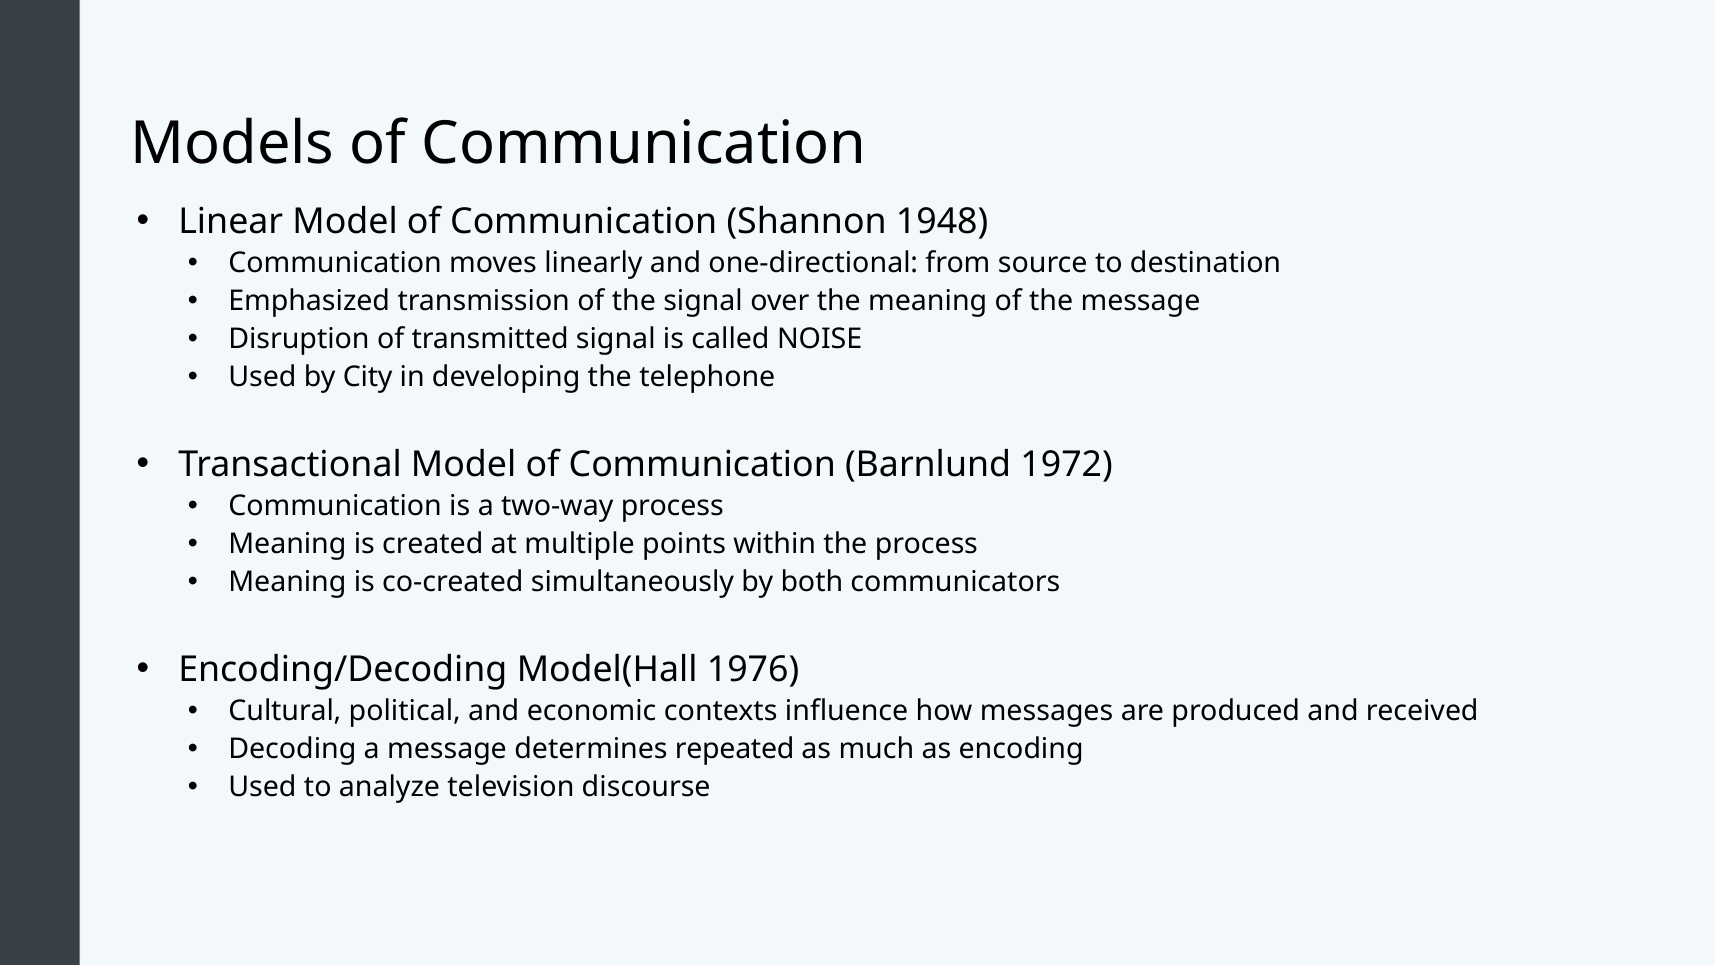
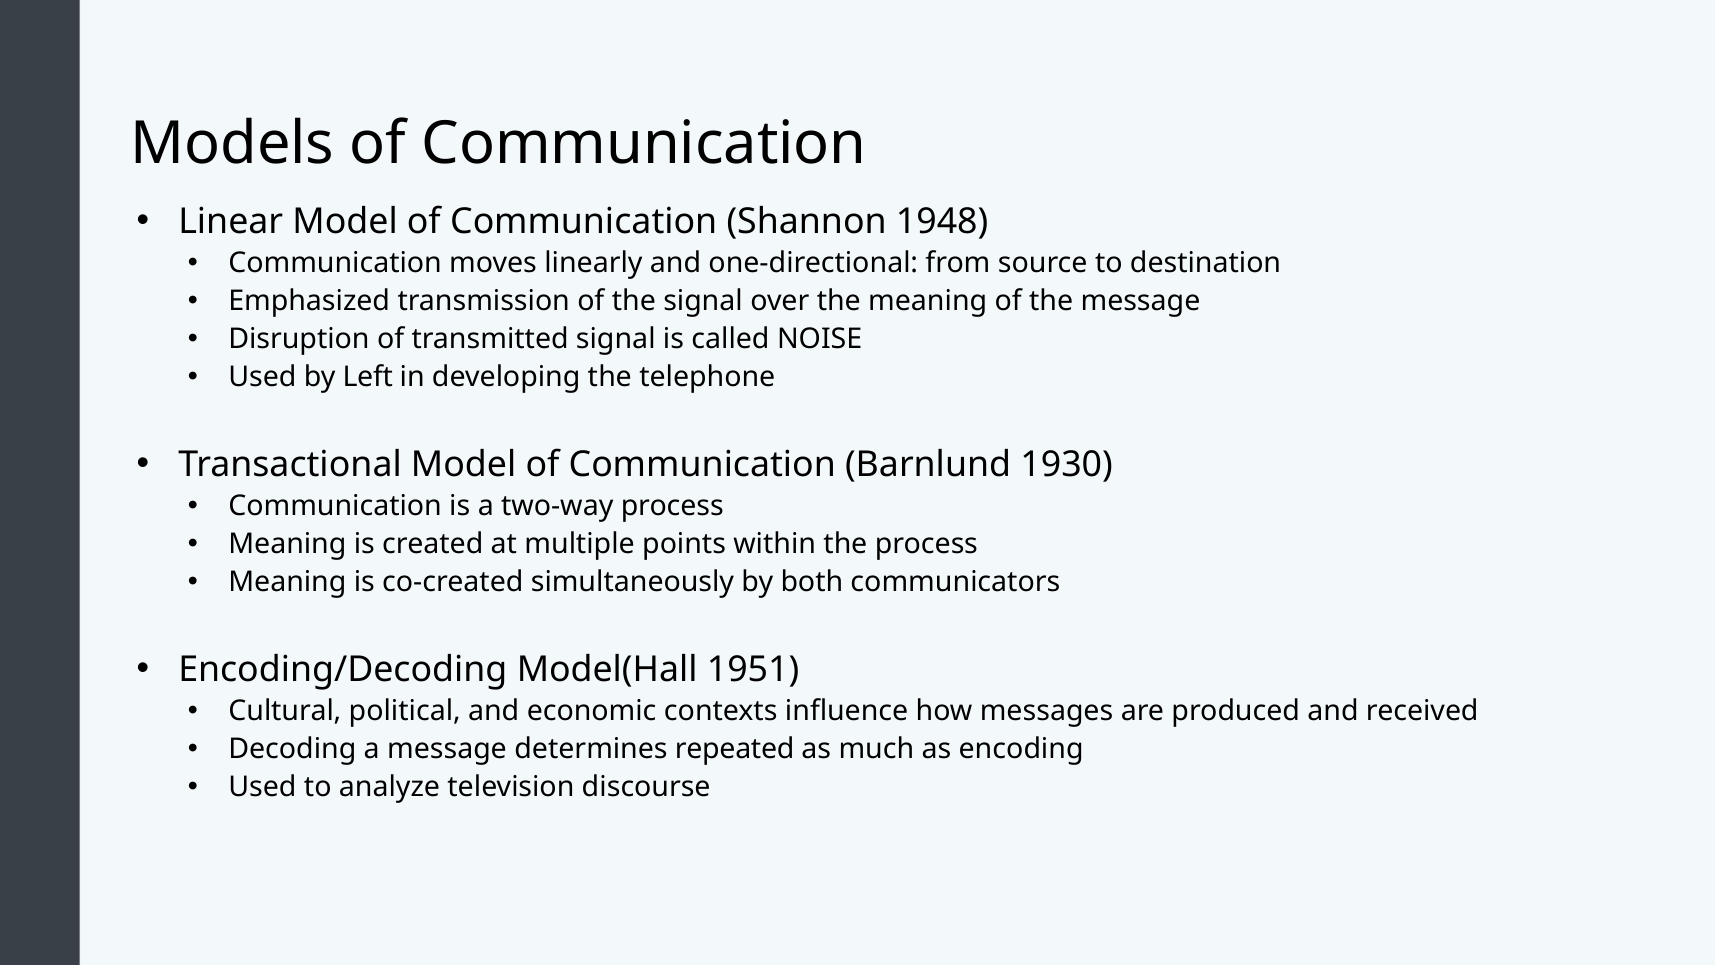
City: City -> Left
1972: 1972 -> 1930
1976: 1976 -> 1951
